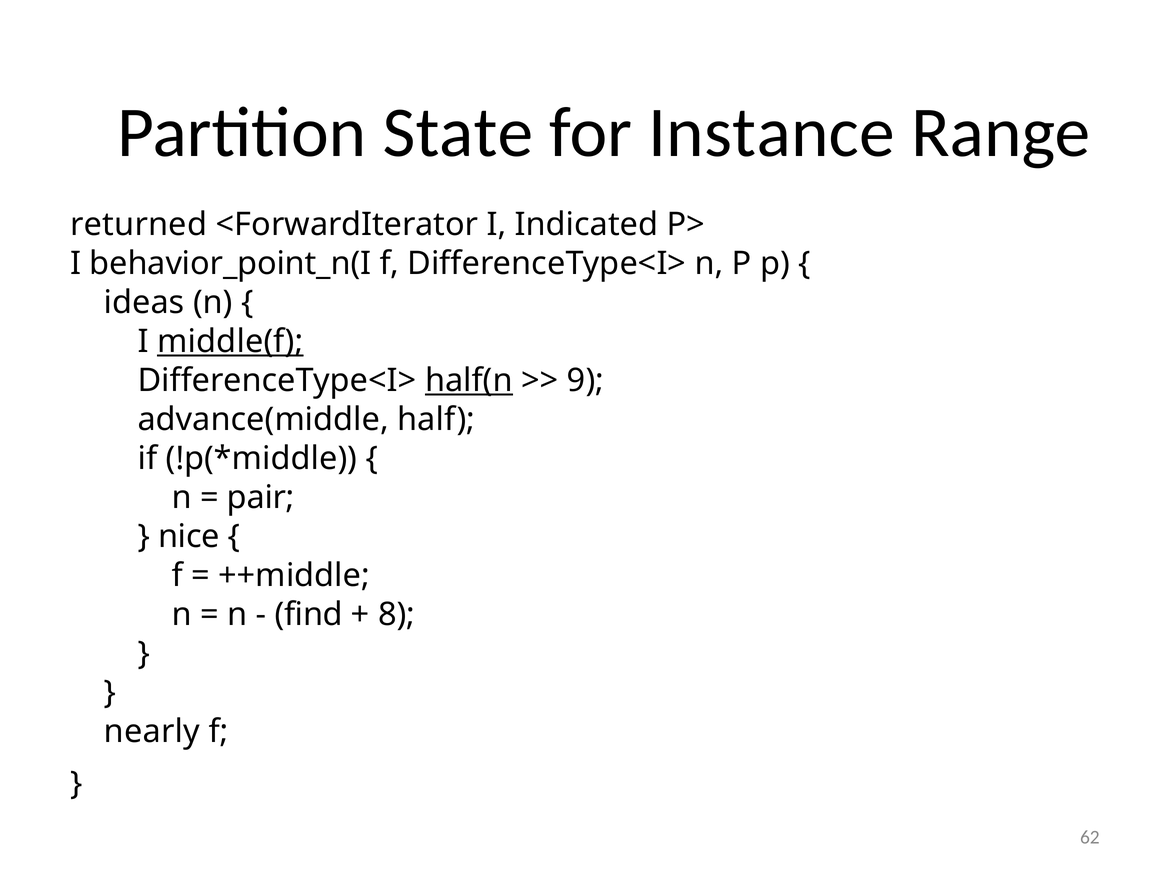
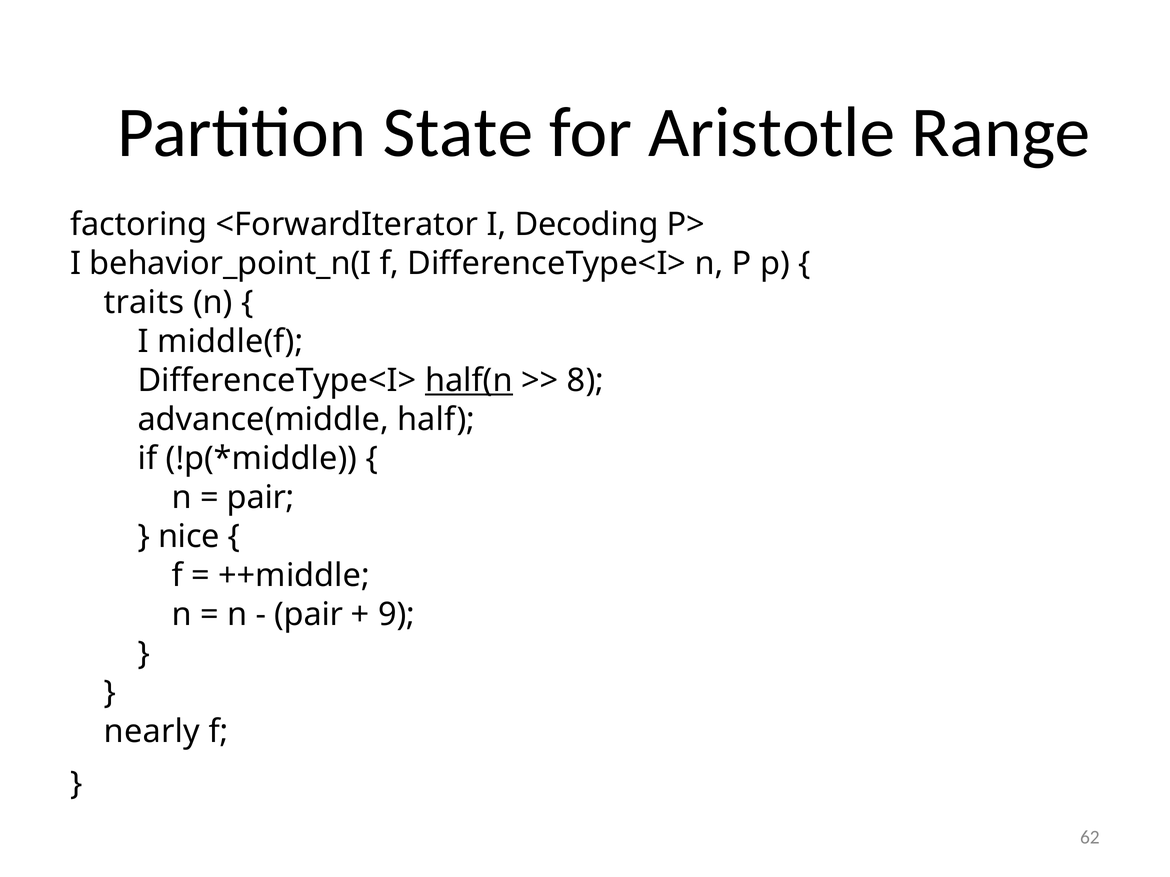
Instance: Instance -> Aristotle
returned: returned -> factoring
Indicated: Indicated -> Decoding
ideas: ideas -> traits
middle(f underline: present -> none
9: 9 -> 8
find at (309, 615): find -> pair
8: 8 -> 9
